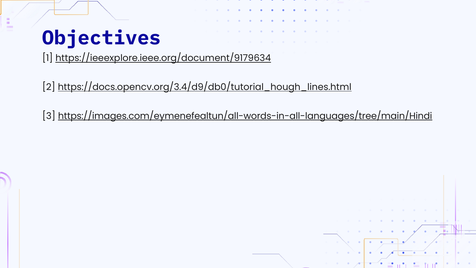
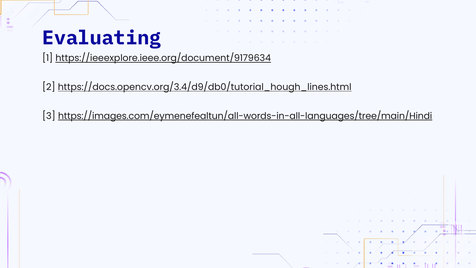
Objectives: Objectives -> Evaluating
